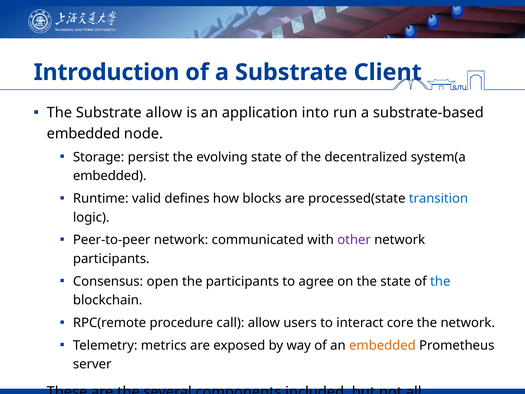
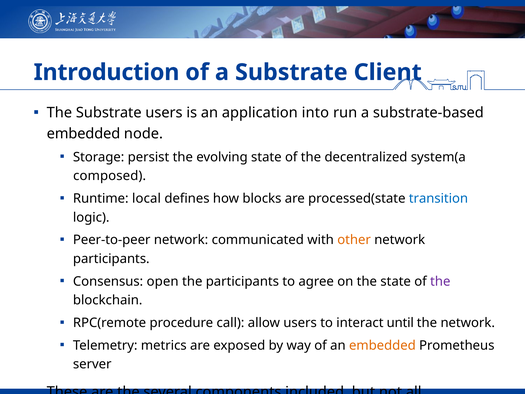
Substrate allow: allow -> users
embedded at (110, 176): embedded -> composed
valid: valid -> local
other colour: purple -> orange
the at (440, 281) colour: blue -> purple
core: core -> until
